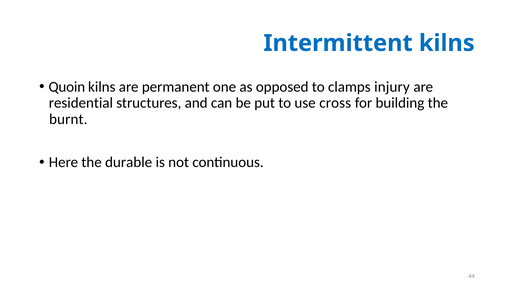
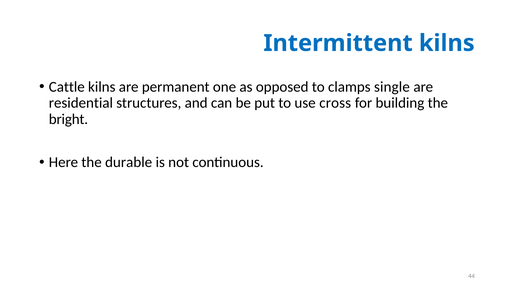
Quoin: Quoin -> Cattle
injury: injury -> single
burnt: burnt -> bright
